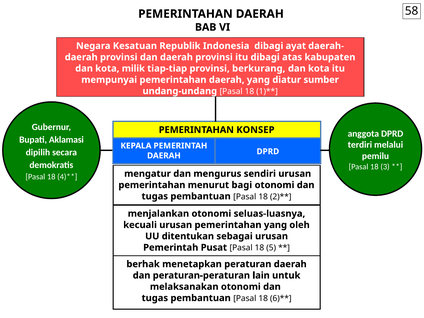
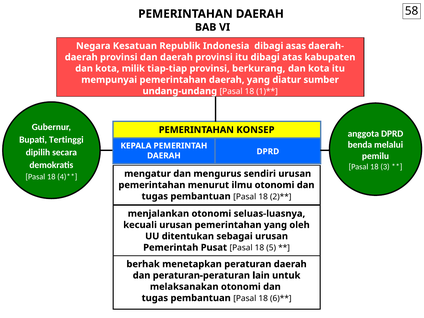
ayat: ayat -> asas
Aklamasi: Aklamasi -> Tertinggi
terdiri: terdiri -> benda
bagi: bagi -> ilmu
